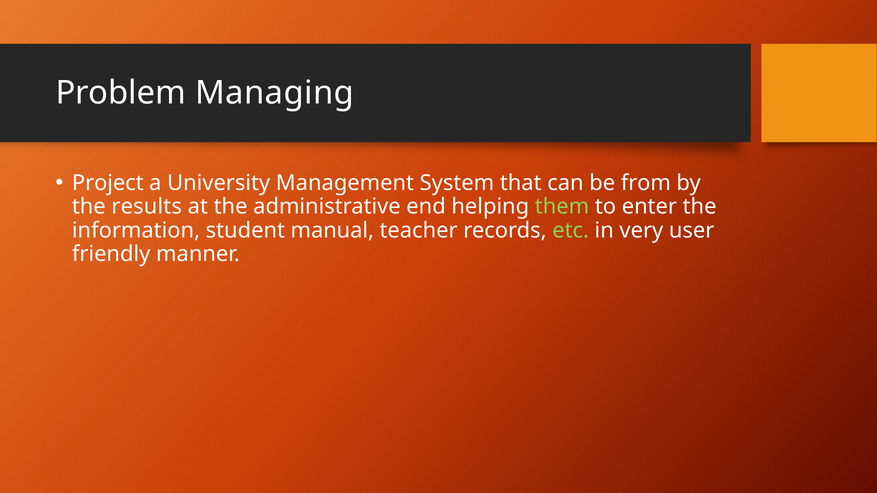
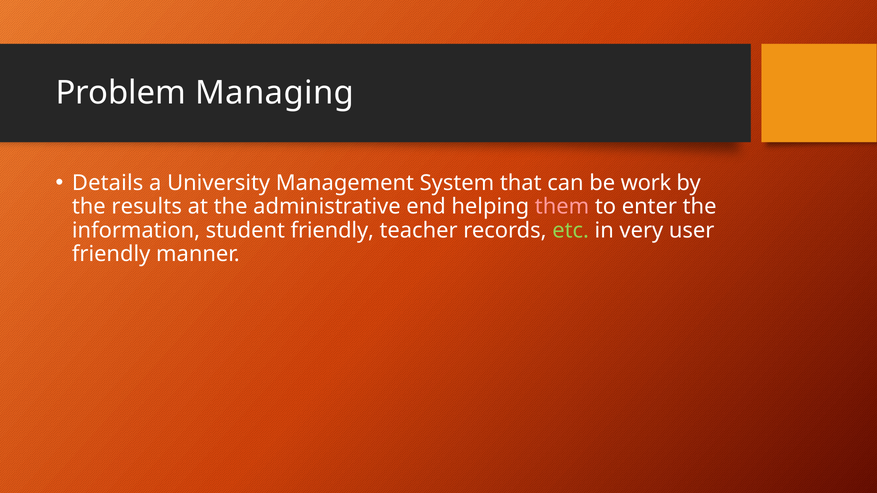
Project: Project -> Details
from: from -> work
them colour: light green -> pink
student manual: manual -> friendly
